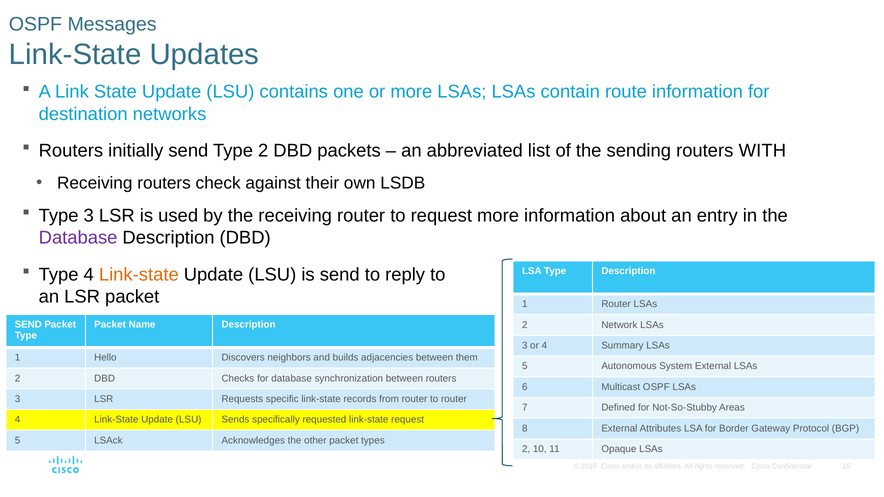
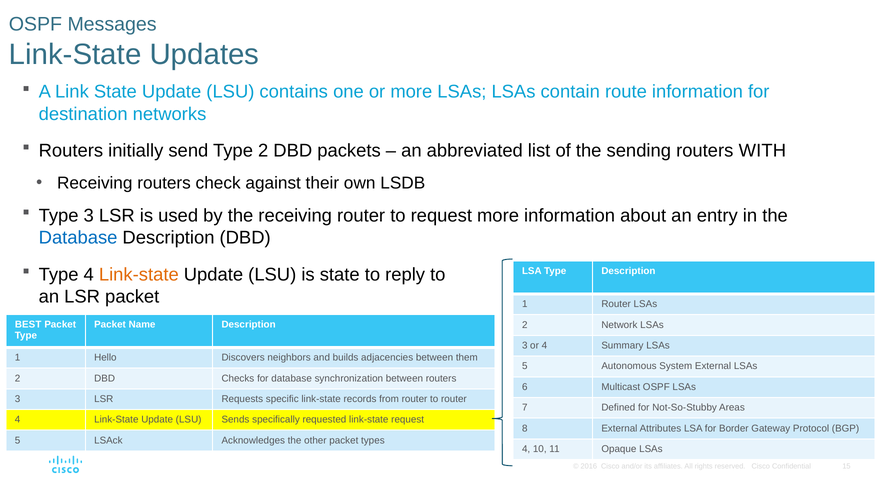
Database at (78, 238) colour: purple -> blue
is send: send -> state
SEND at (28, 325): SEND -> BEST
2 at (526, 449): 2 -> 4
